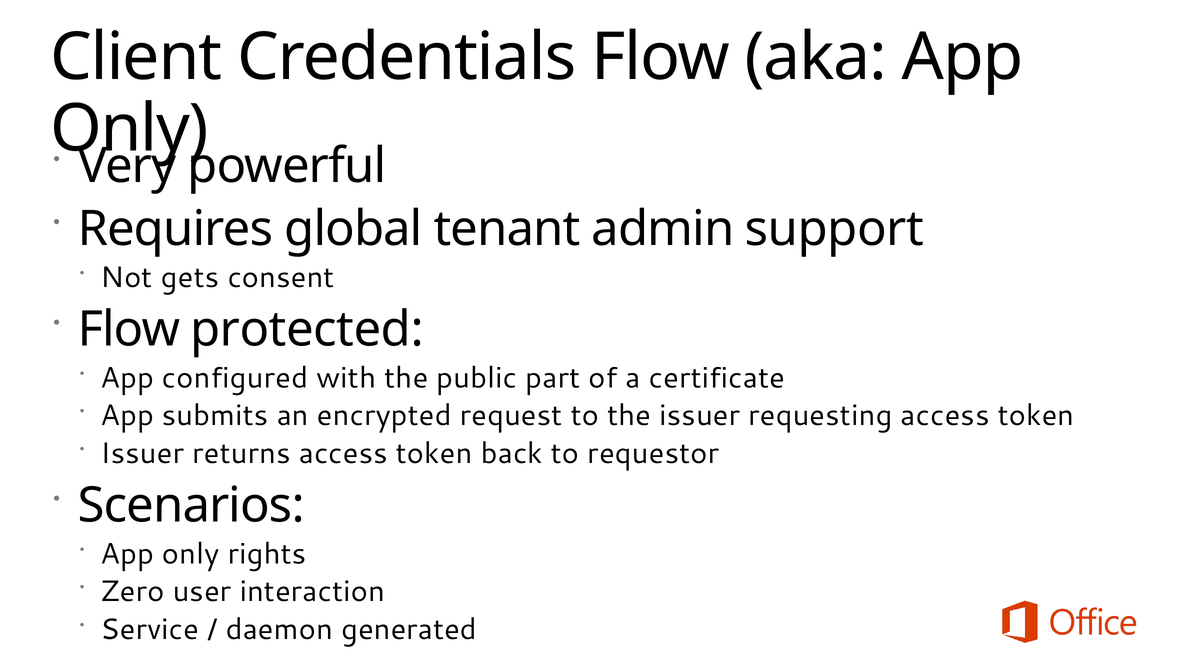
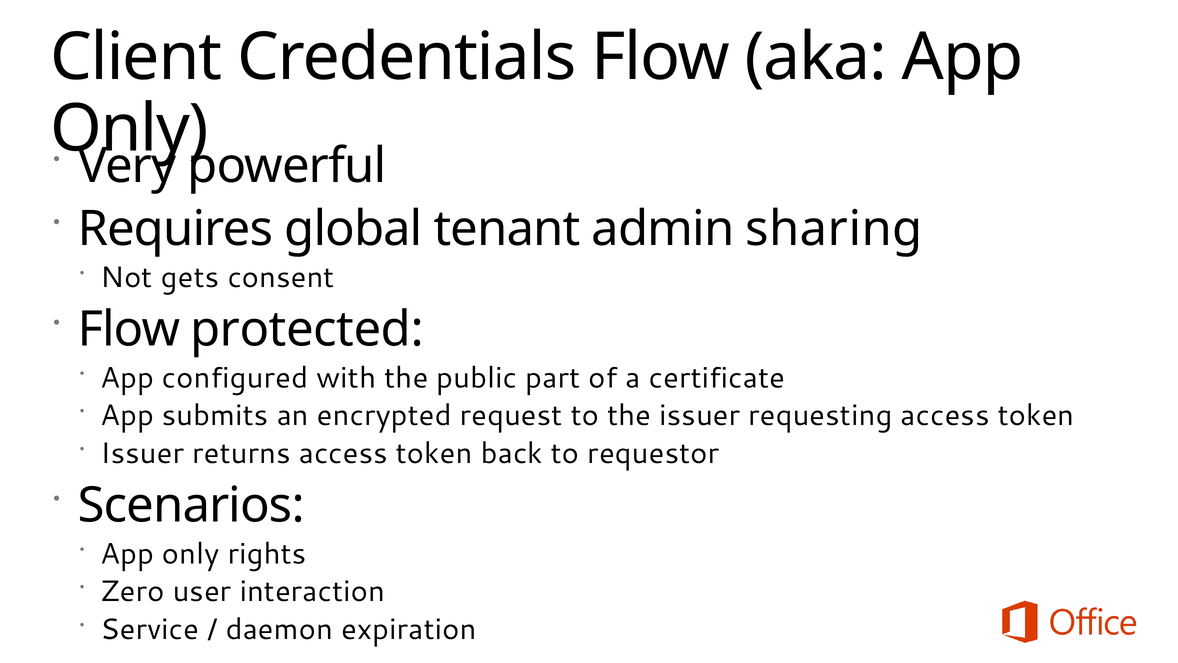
support: support -> sharing
generated: generated -> expiration
